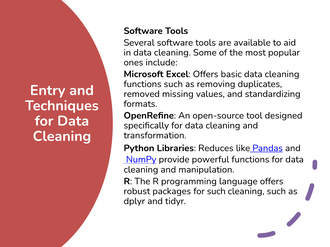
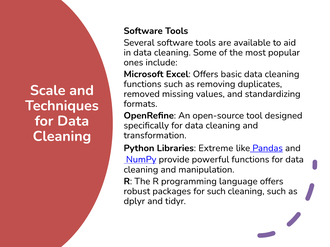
Entry: Entry -> Scale
Reduces: Reduces -> Extreme
